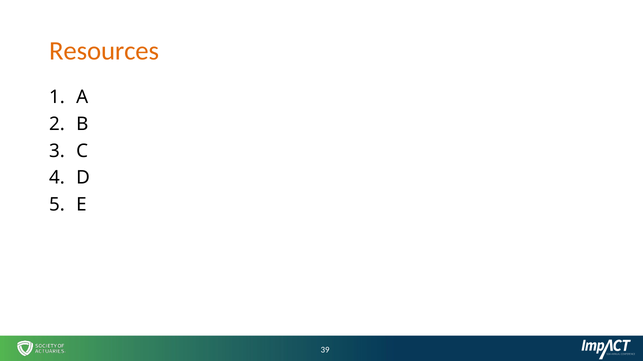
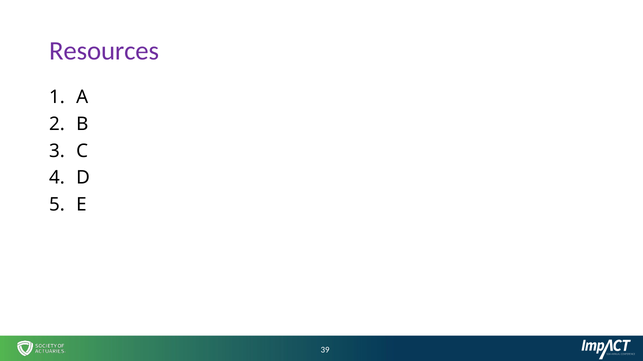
Resources colour: orange -> purple
